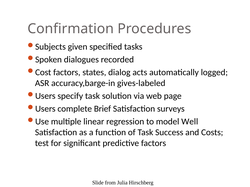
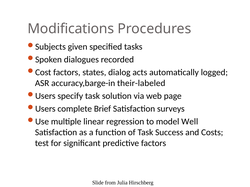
Confirmation: Confirmation -> Modifications
gives-labeled: gives-labeled -> their-labeled
